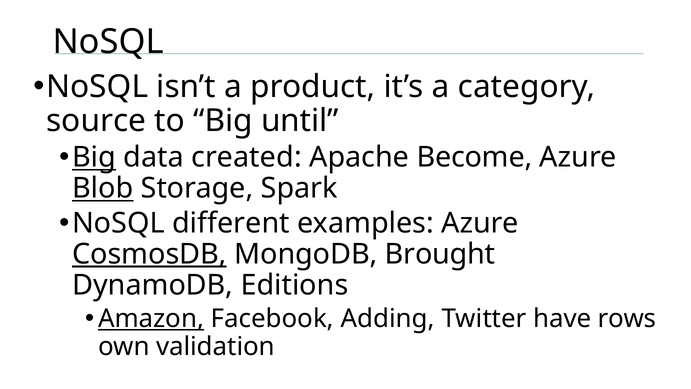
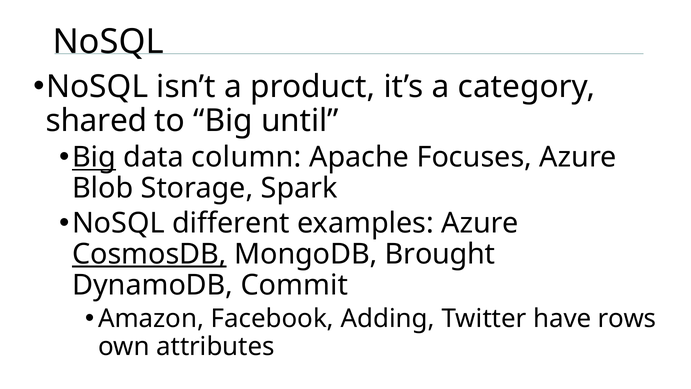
source: source -> shared
created: created -> column
Become: Become -> Focuses
Blob underline: present -> none
Editions: Editions -> Commit
Amazon underline: present -> none
validation: validation -> attributes
